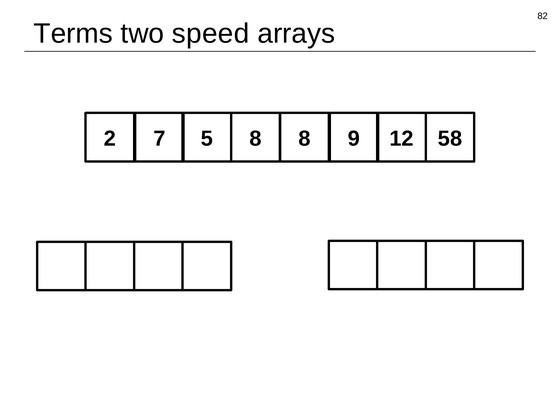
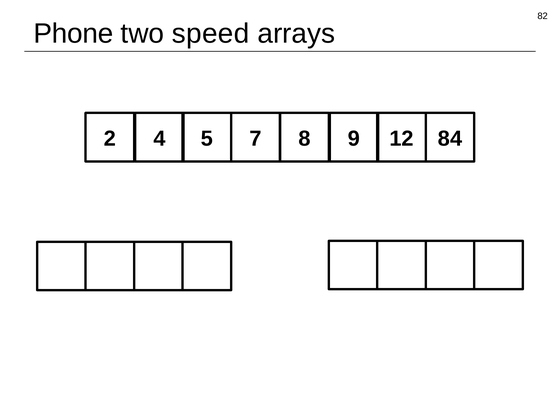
Terms: Terms -> Phone
7: 7 -> 4
5 8: 8 -> 7
58: 58 -> 84
